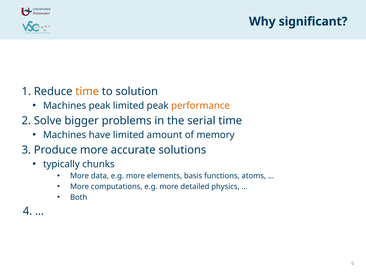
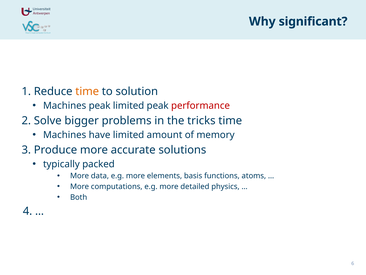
performance colour: orange -> red
serial: serial -> tricks
chunks: chunks -> packed
